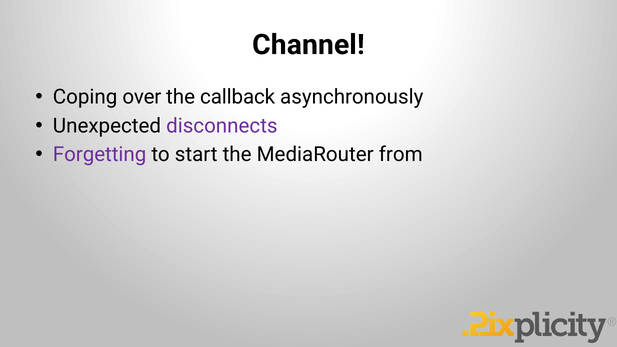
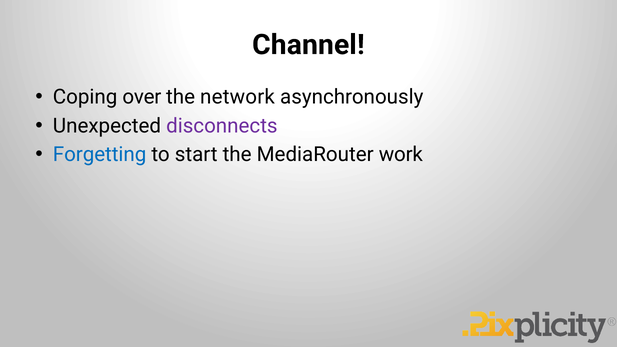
callback: callback -> network
Forgetting colour: purple -> blue
from: from -> work
